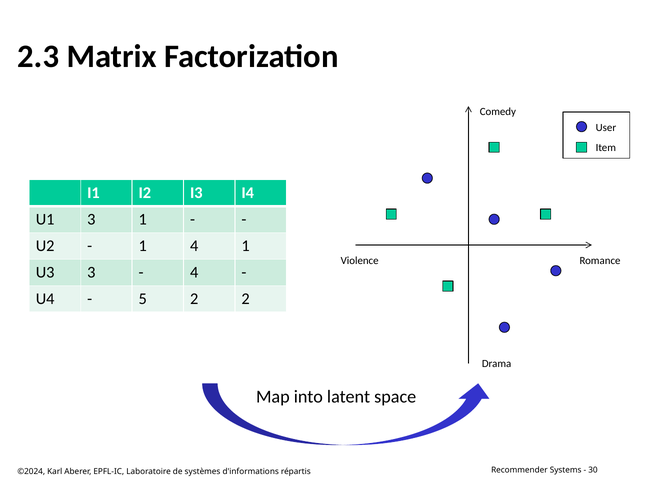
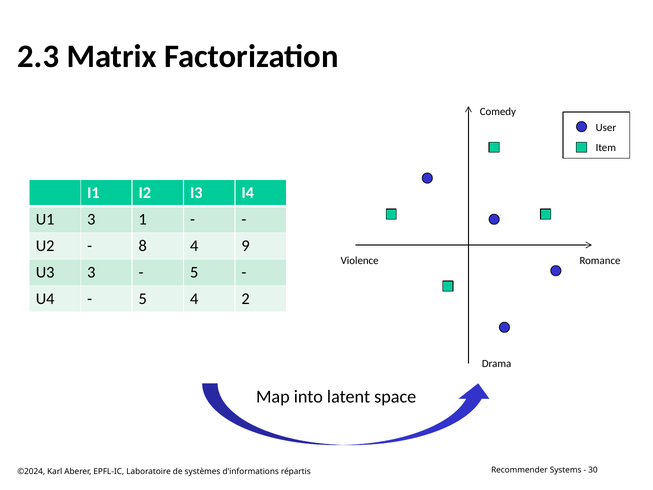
1 at (143, 246): 1 -> 8
4 1: 1 -> 9
4 at (194, 272): 4 -> 5
5 2: 2 -> 4
